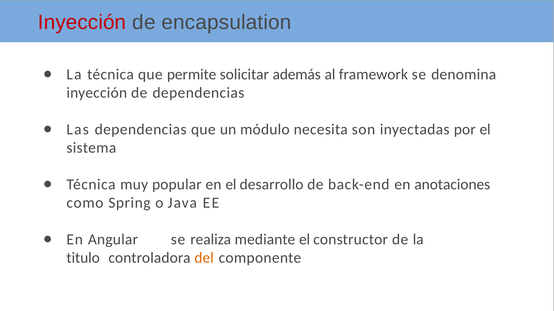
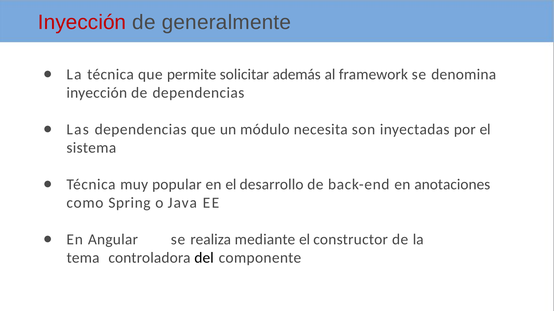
encapsulation: encapsulation -> generalmente
titulo: titulo -> tema
del colour: orange -> black
